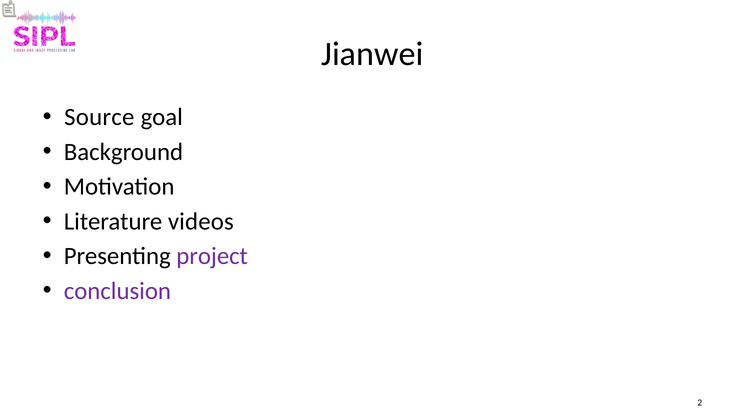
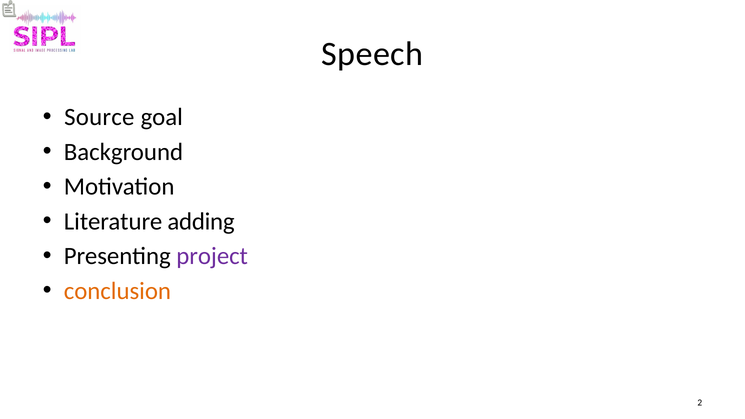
Jianwei: Jianwei -> Speech
videos: videos -> adding
conclusion colour: purple -> orange
